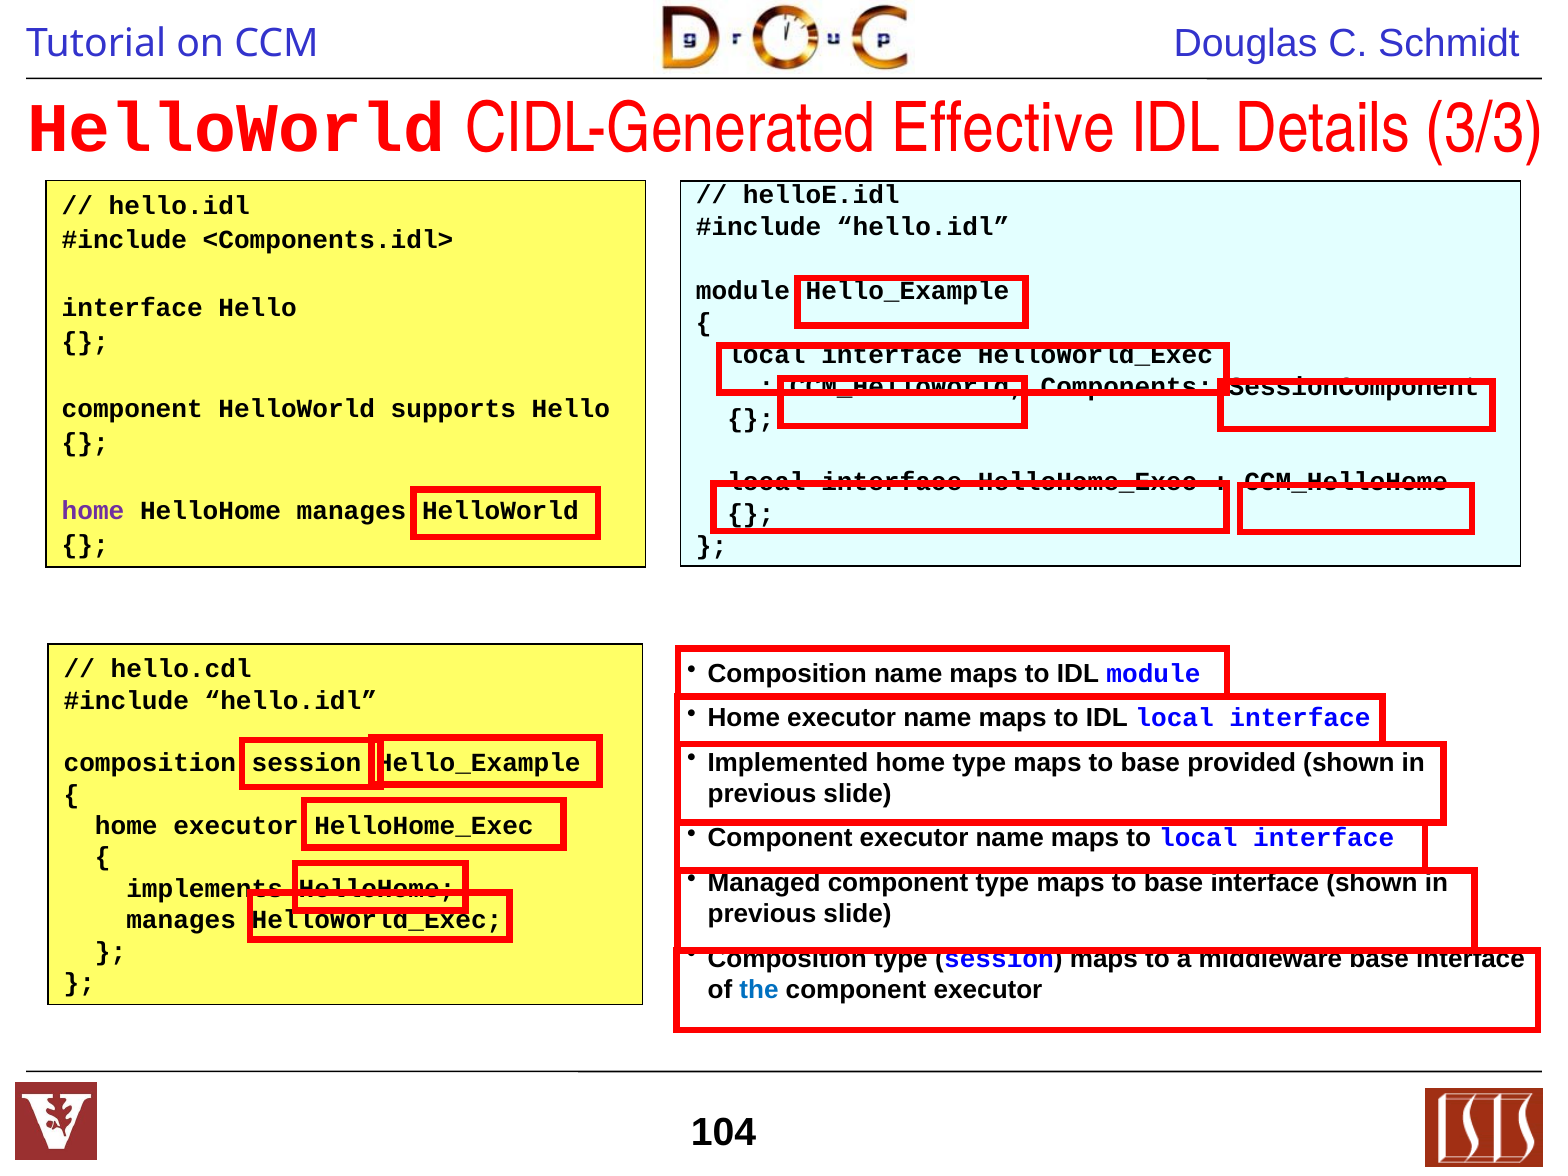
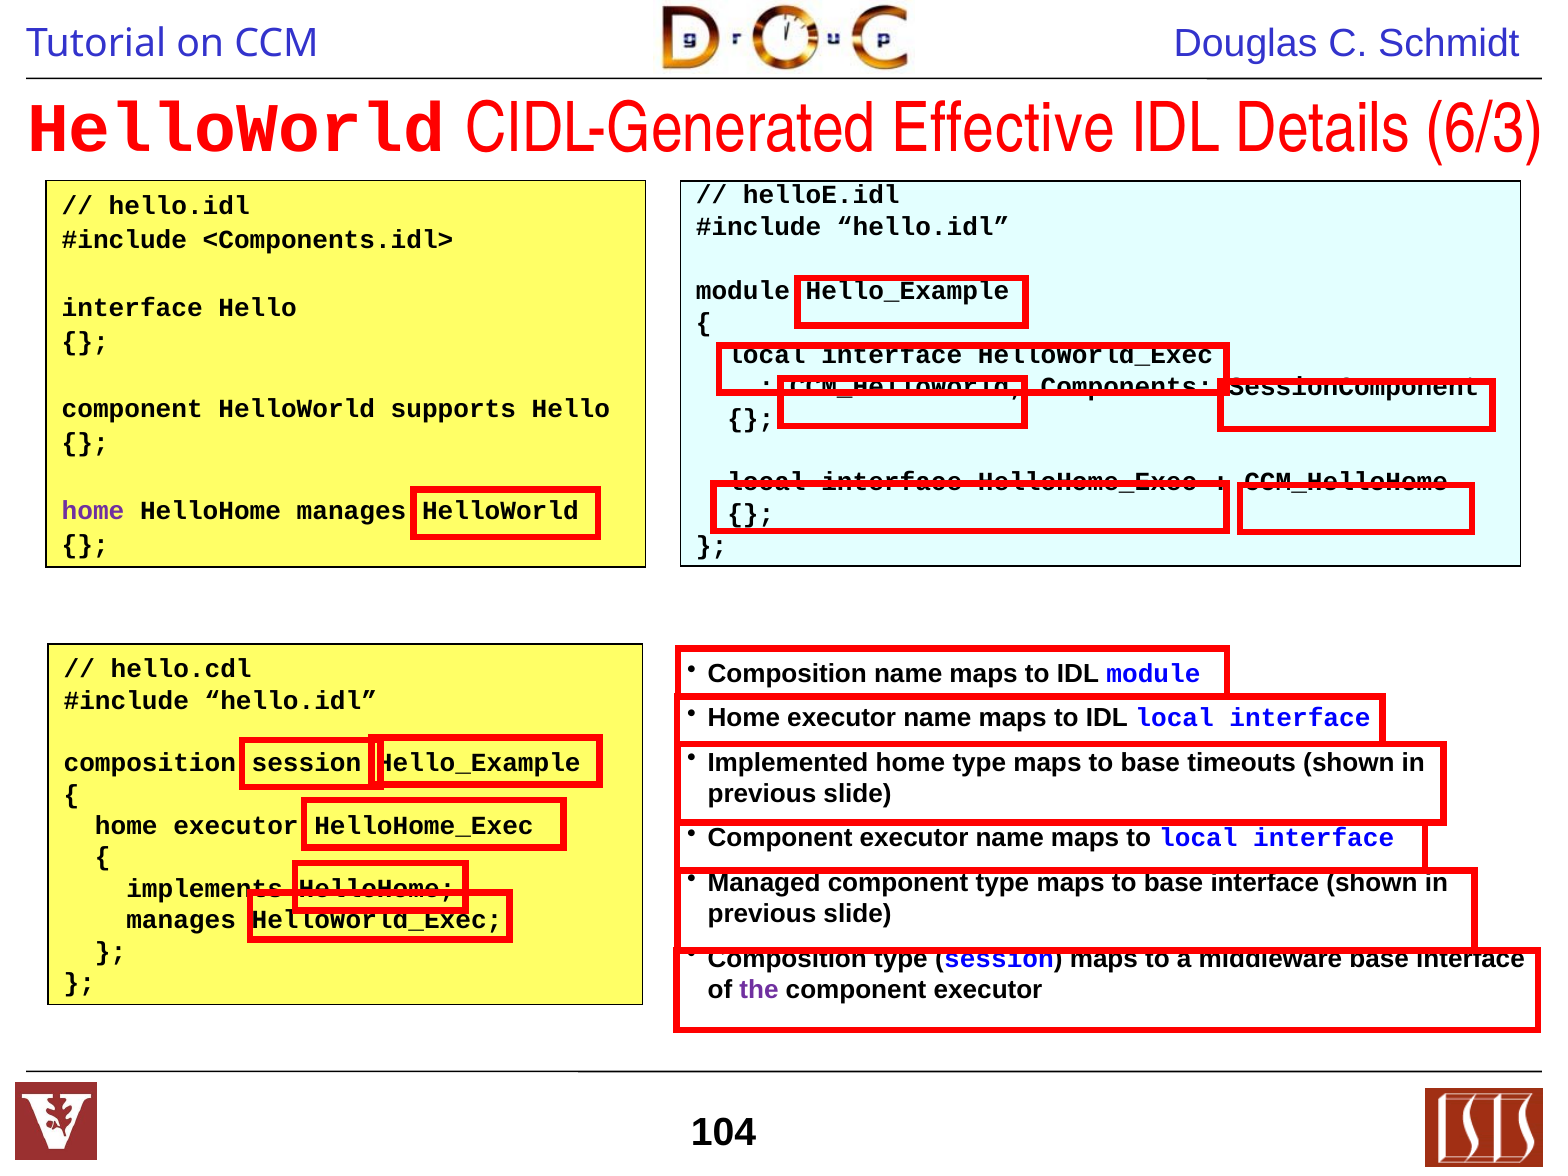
3/3: 3/3 -> 6/3
provided: provided -> timeouts
the colour: blue -> purple
